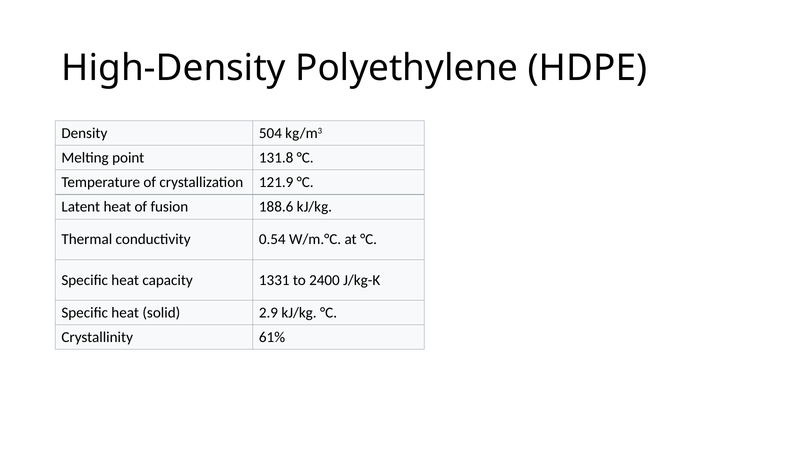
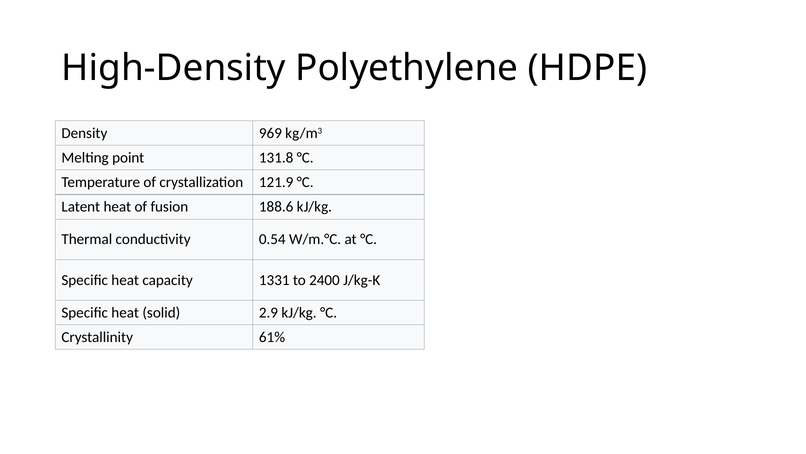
504: 504 -> 969
